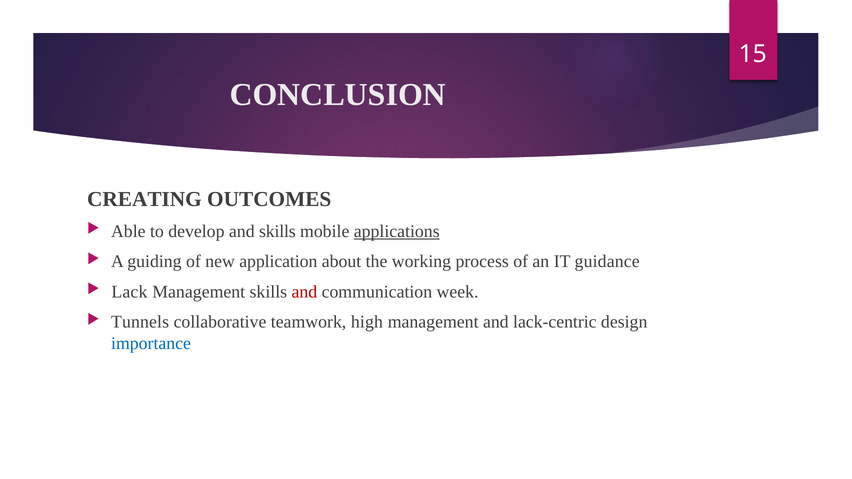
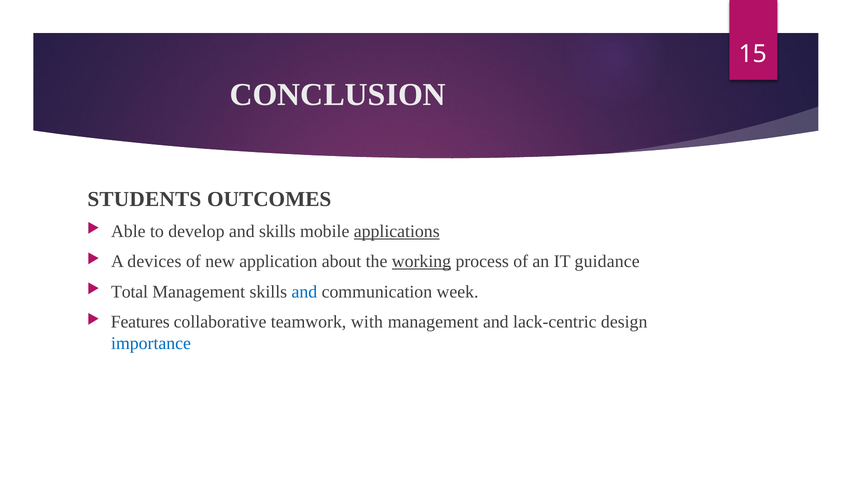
CREATING: CREATING -> STUDENTS
guiding: guiding -> devices
working underline: none -> present
Lack: Lack -> Total
and at (304, 292) colour: red -> blue
Tunnels: Tunnels -> Features
high: high -> with
